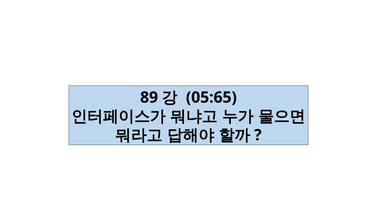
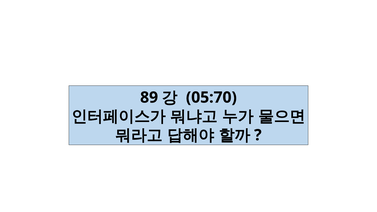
05:65: 05:65 -> 05:70
